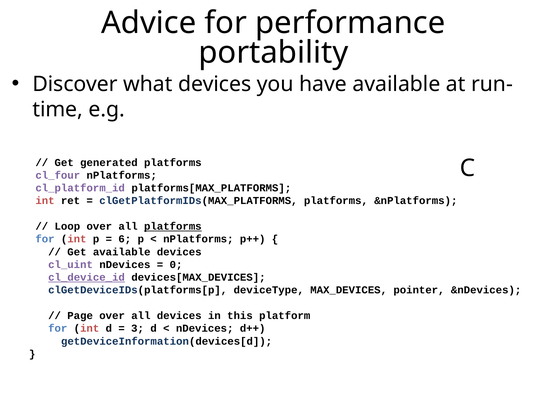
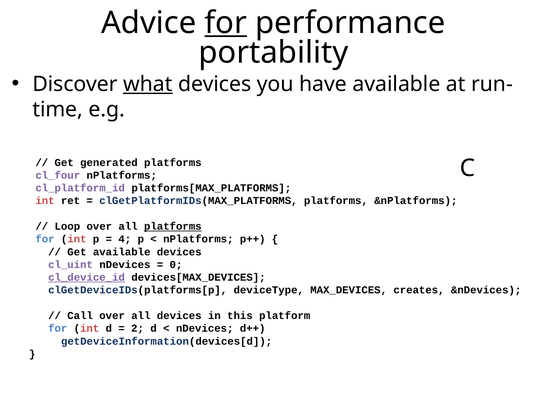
for at (226, 23) underline: none -> present
what underline: none -> present
6: 6 -> 4
pointer: pointer -> creates
Page: Page -> Call
3: 3 -> 2
